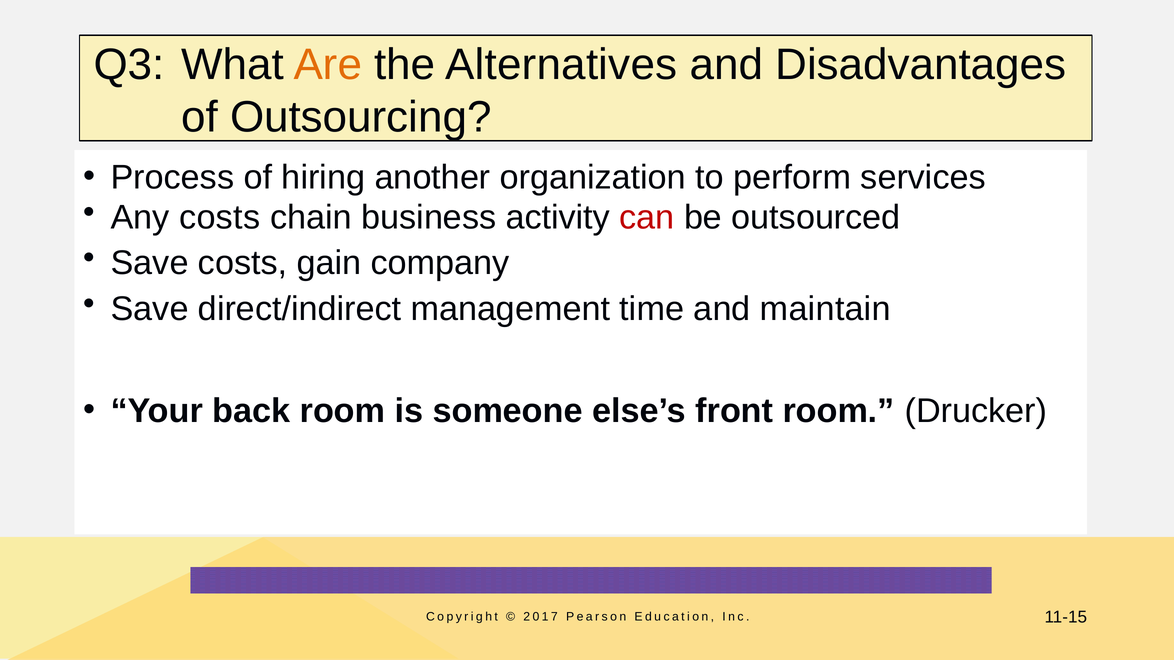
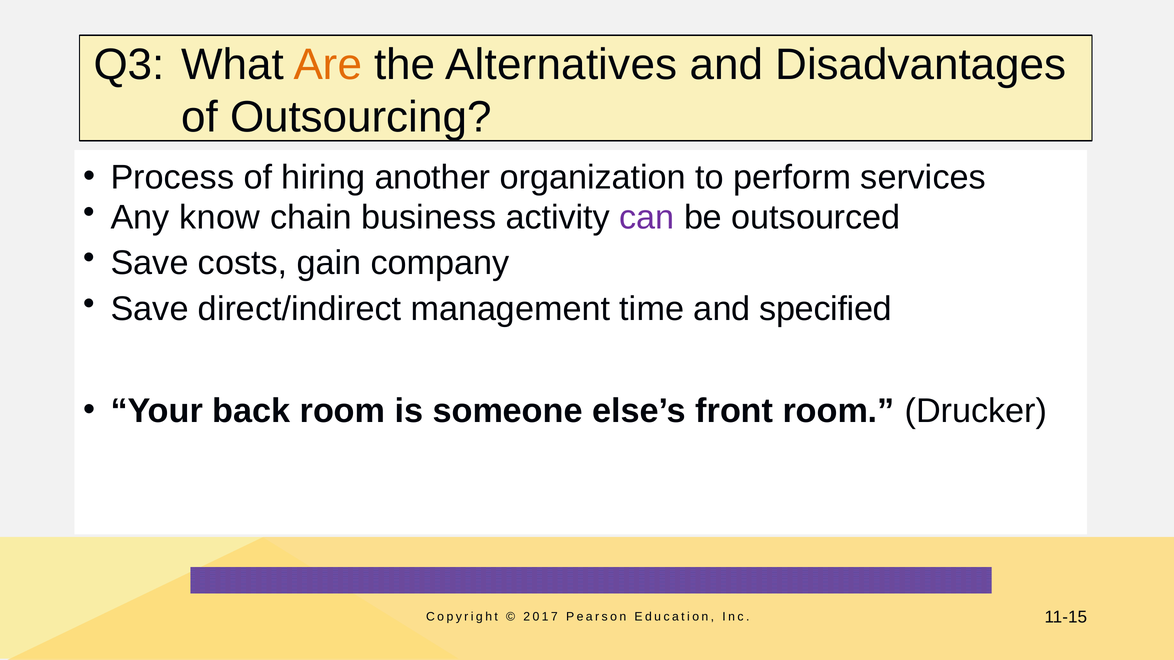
Any costs: costs -> know
can colour: red -> purple
maintain: maintain -> specified
